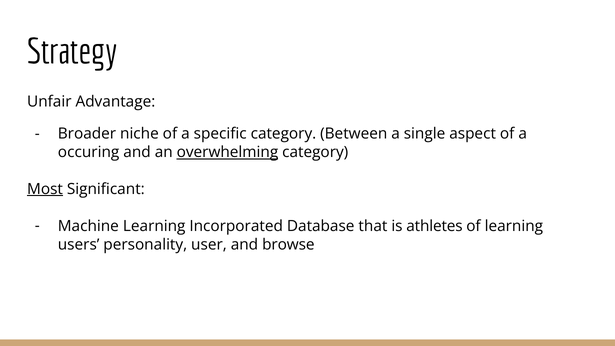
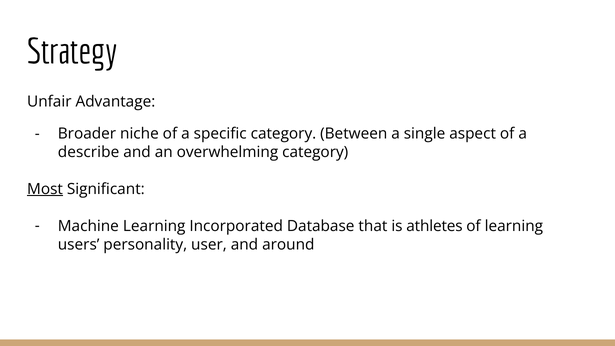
occuring: occuring -> describe
overwhelming underline: present -> none
browse: browse -> around
